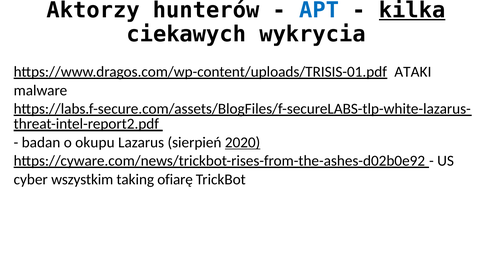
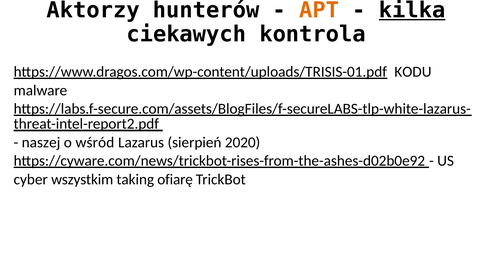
APT colour: blue -> orange
wykrycia: wykrycia -> kontrola
ATAKI: ATAKI -> KODU
badan: badan -> naszej
okupu: okupu -> wśród
2020 underline: present -> none
